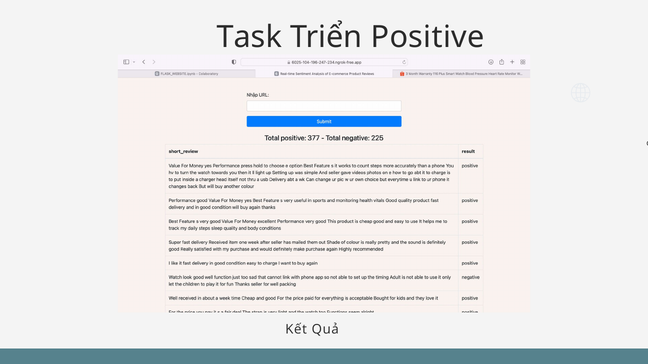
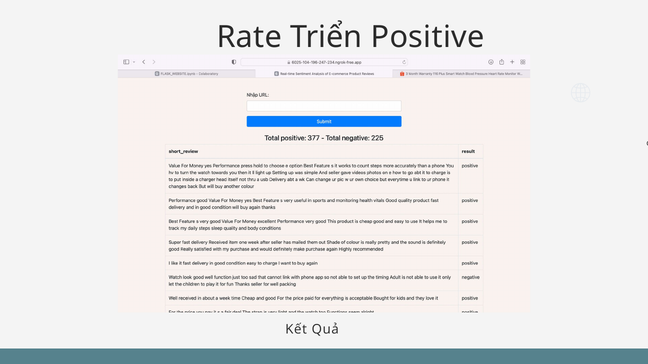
Task: Task -> Rate
